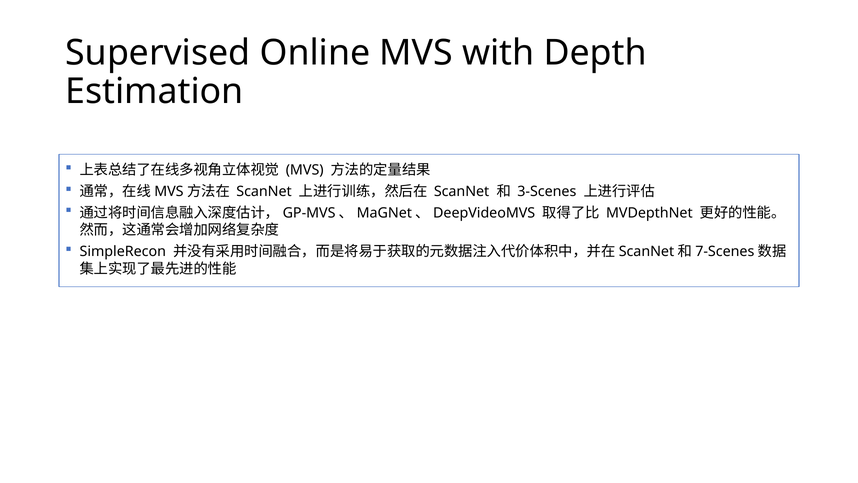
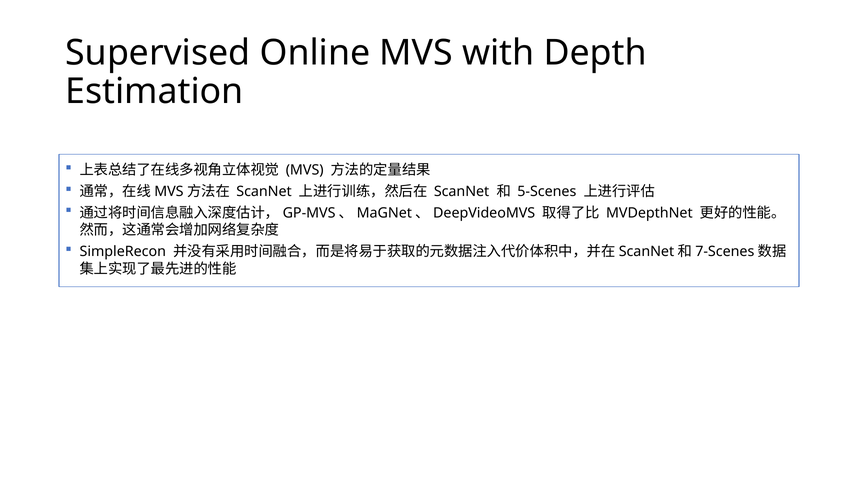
3-Scenes: 3-Scenes -> 5-Scenes
